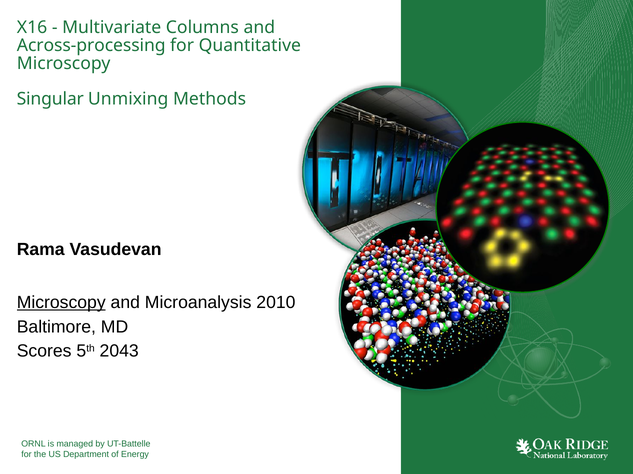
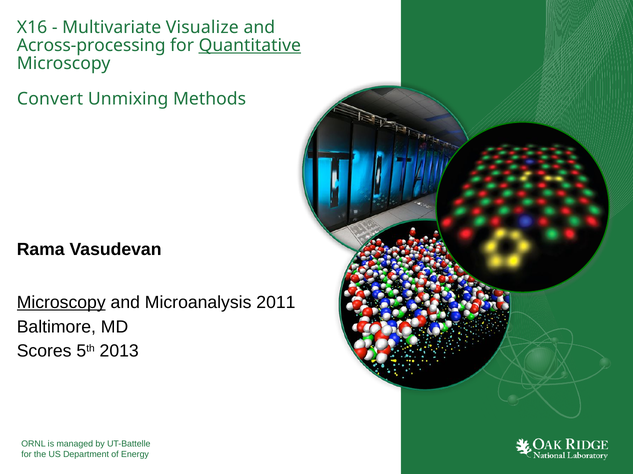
Columns: Columns -> Visualize
Quantitative underline: none -> present
Singular: Singular -> Convert
2010: 2010 -> 2011
2043: 2043 -> 2013
